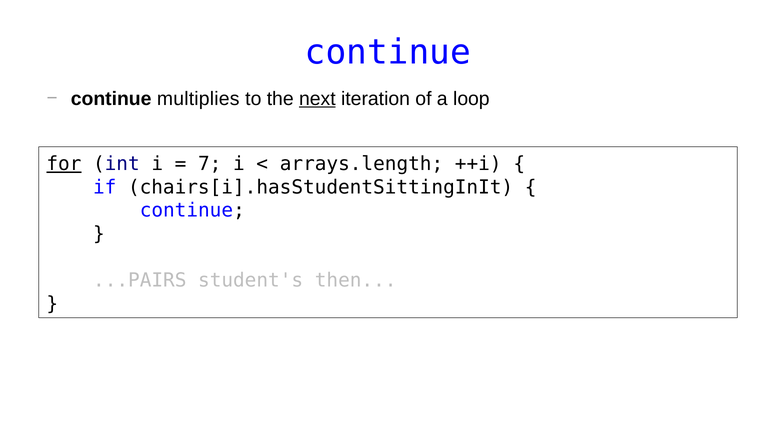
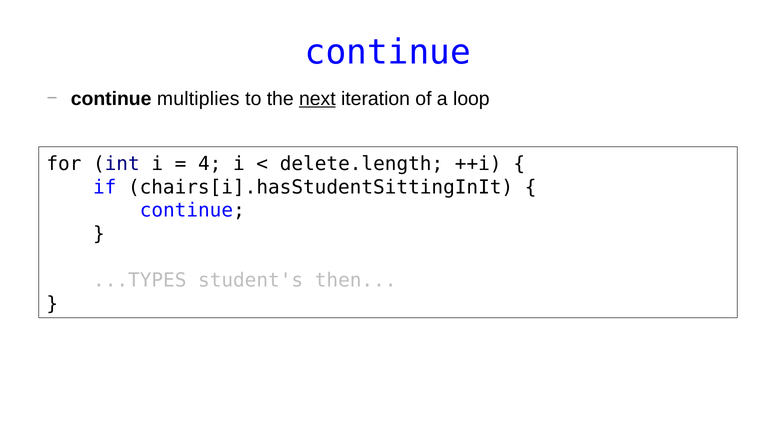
for underline: present -> none
7: 7 -> 4
arrays.length: arrays.length -> delete.length
...PAIRS: ...PAIRS -> ...TYPES
